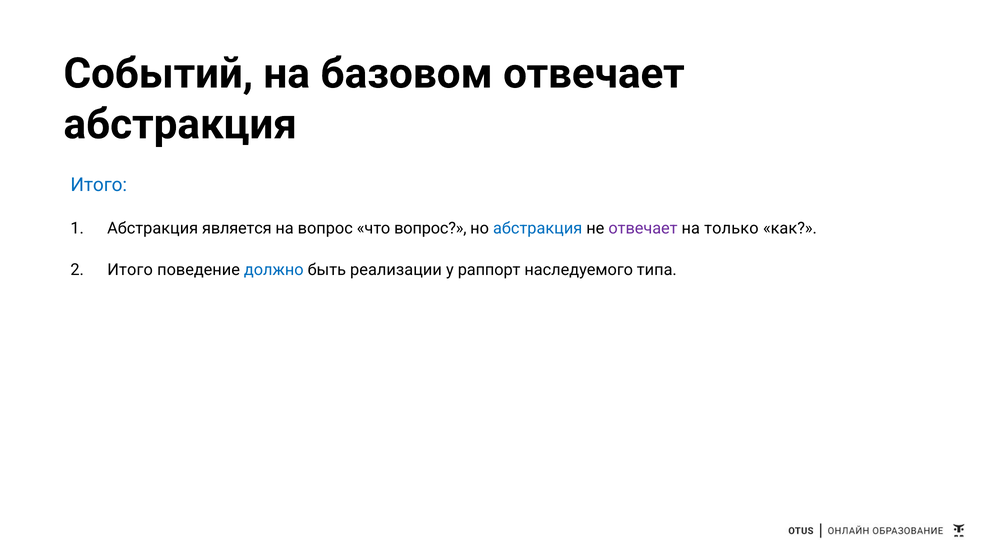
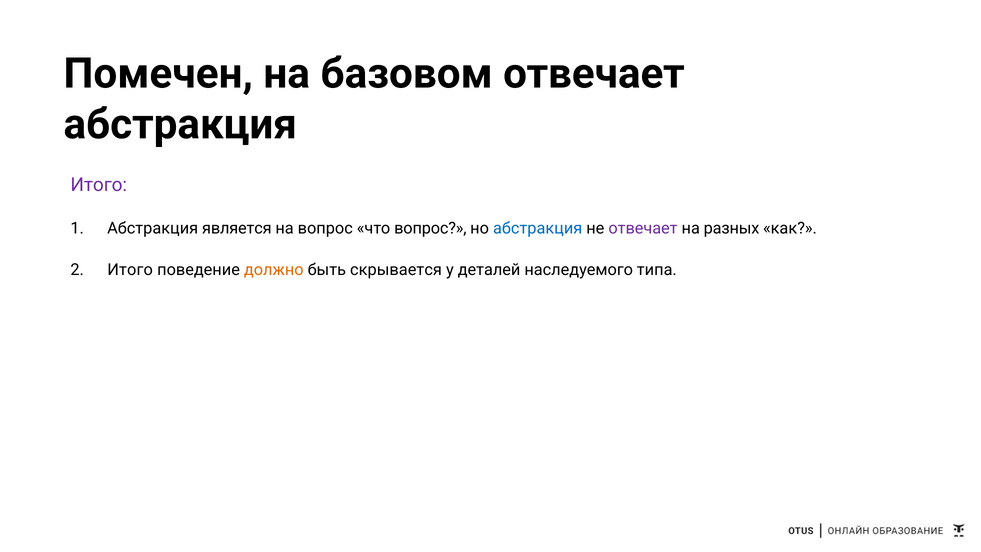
Событий: Событий -> Помечен
Итого at (99, 185) colour: blue -> purple
только: только -> разных
должно colour: blue -> orange
реализации: реализации -> скрывается
раппорт: раппорт -> деталей
